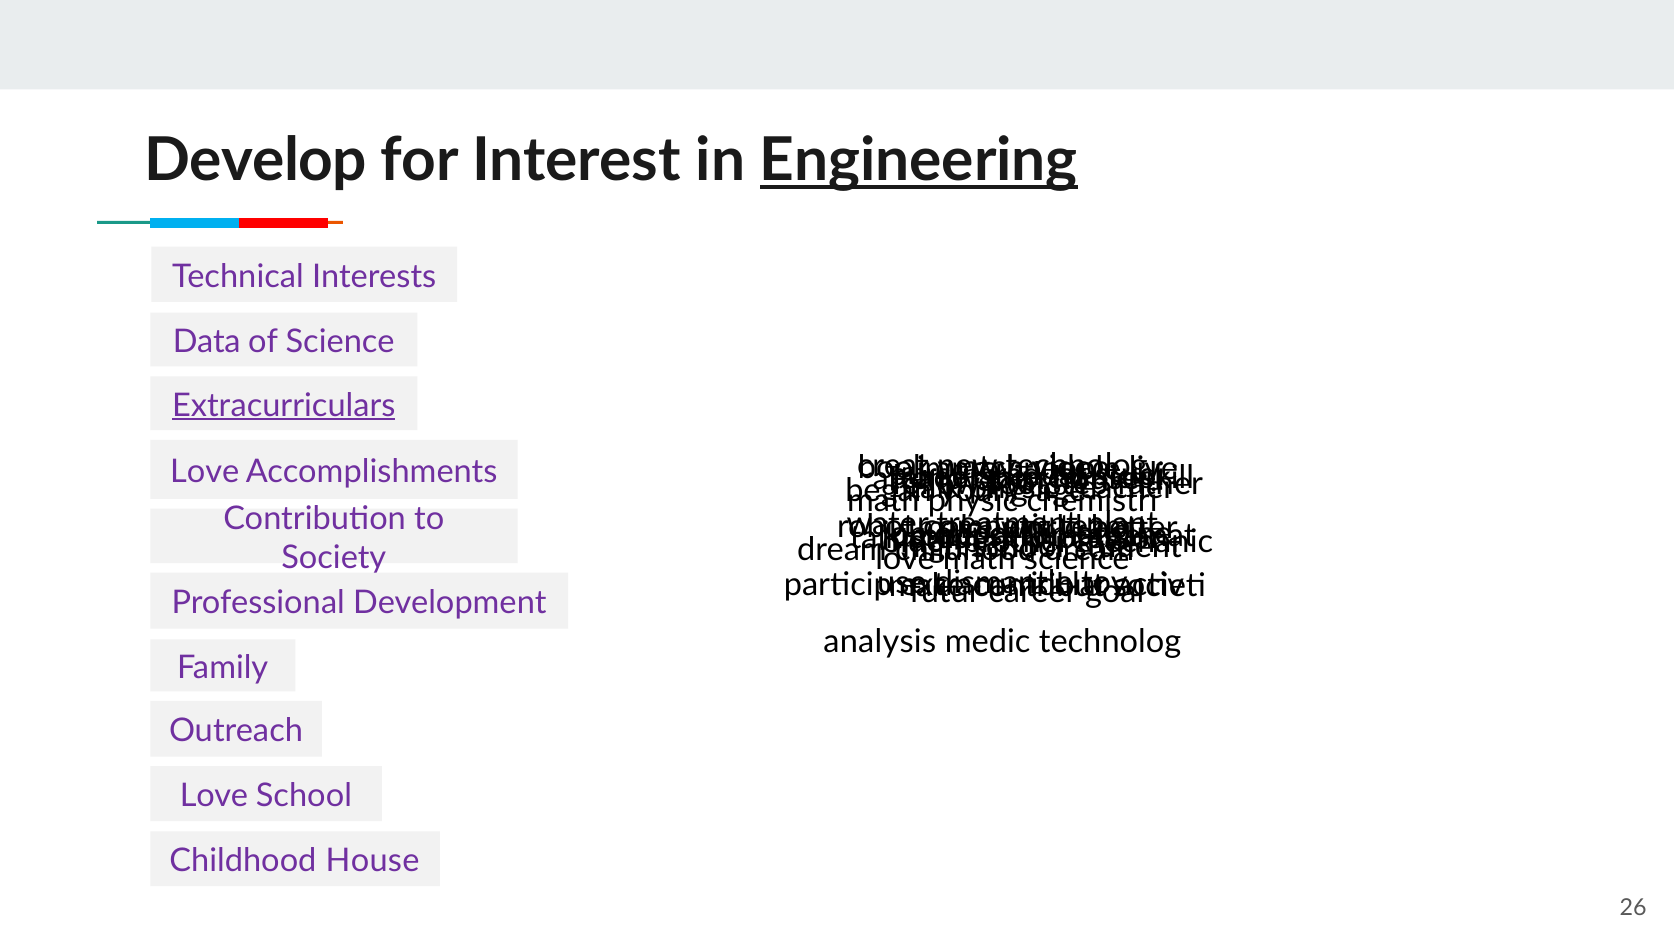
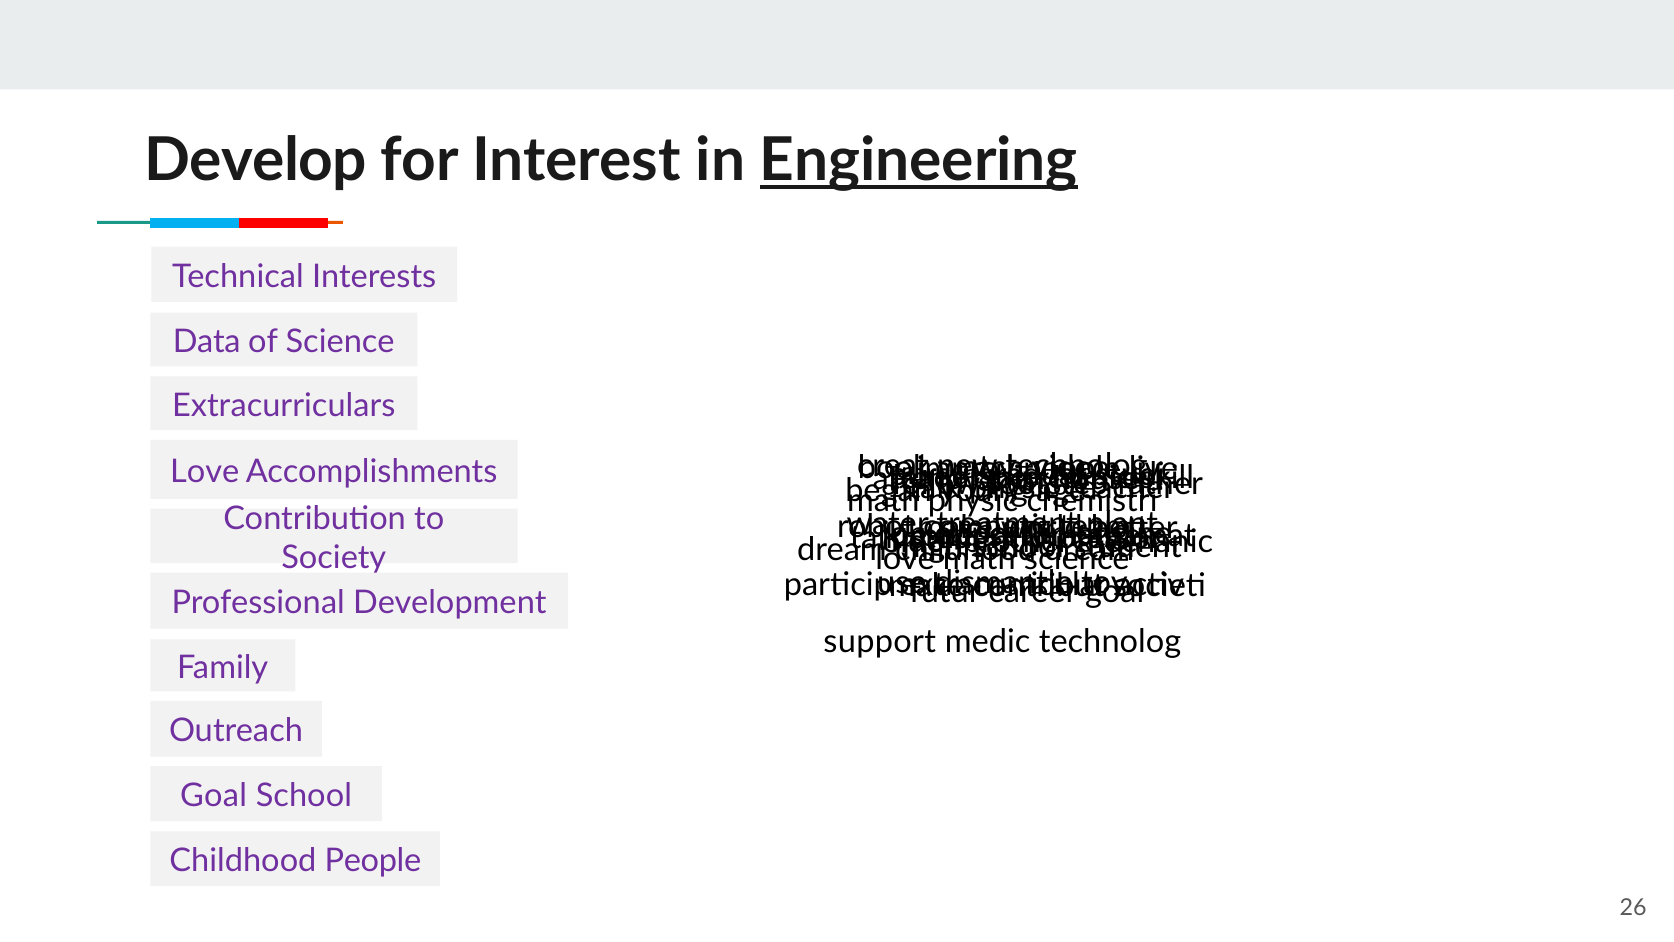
Extracurriculars underline: present -> none
analysis: analysis -> support
Love at (214, 796): Love -> Goal
Childhood House: House -> People
